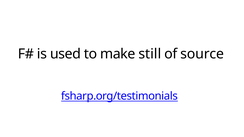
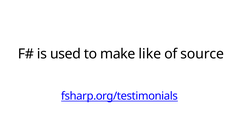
still: still -> like
